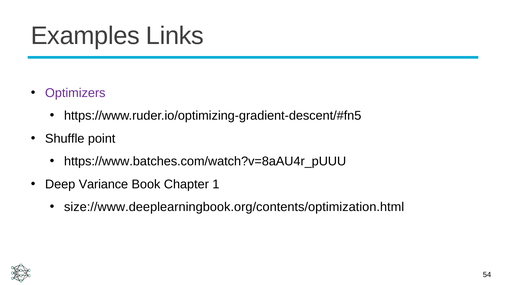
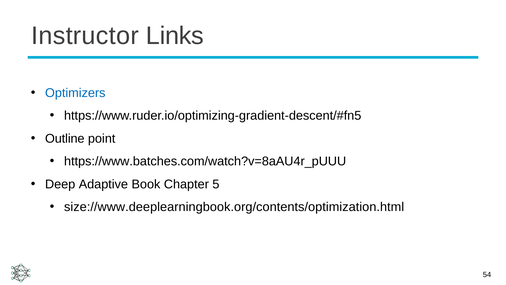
Examples: Examples -> Instructor
Optimizers colour: purple -> blue
Shuffle: Shuffle -> Outline
Variance: Variance -> Adaptive
1: 1 -> 5
